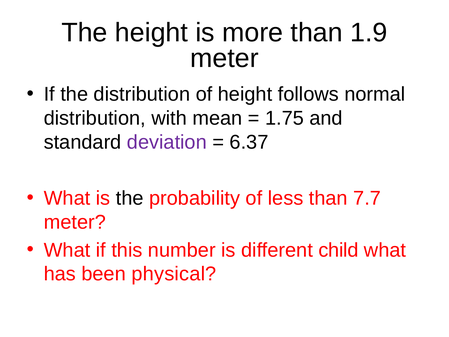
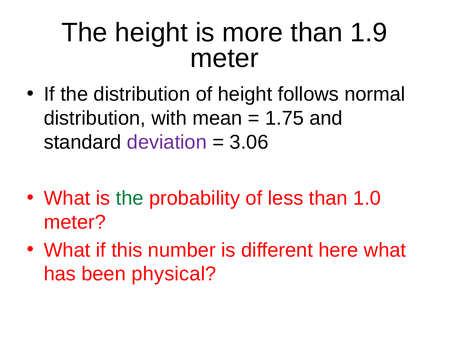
6.37: 6.37 -> 3.06
the at (130, 198) colour: black -> green
7.7: 7.7 -> 1.0
child: child -> here
